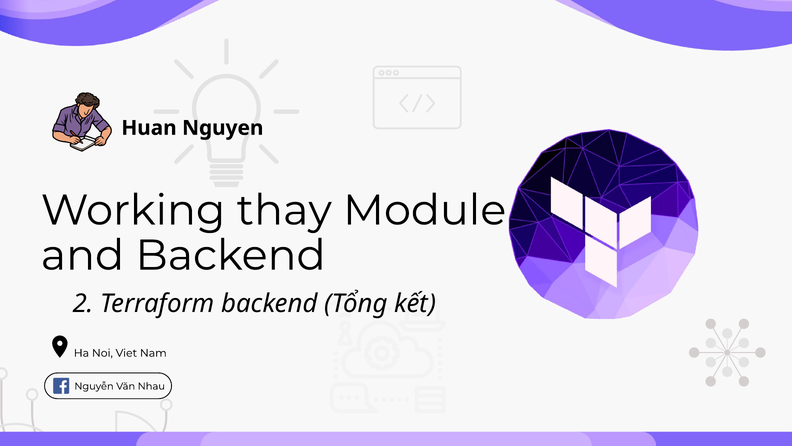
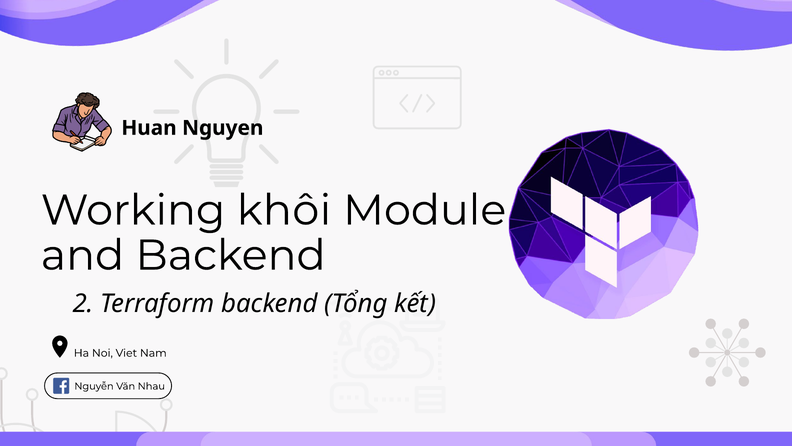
thay: thay -> khôi
